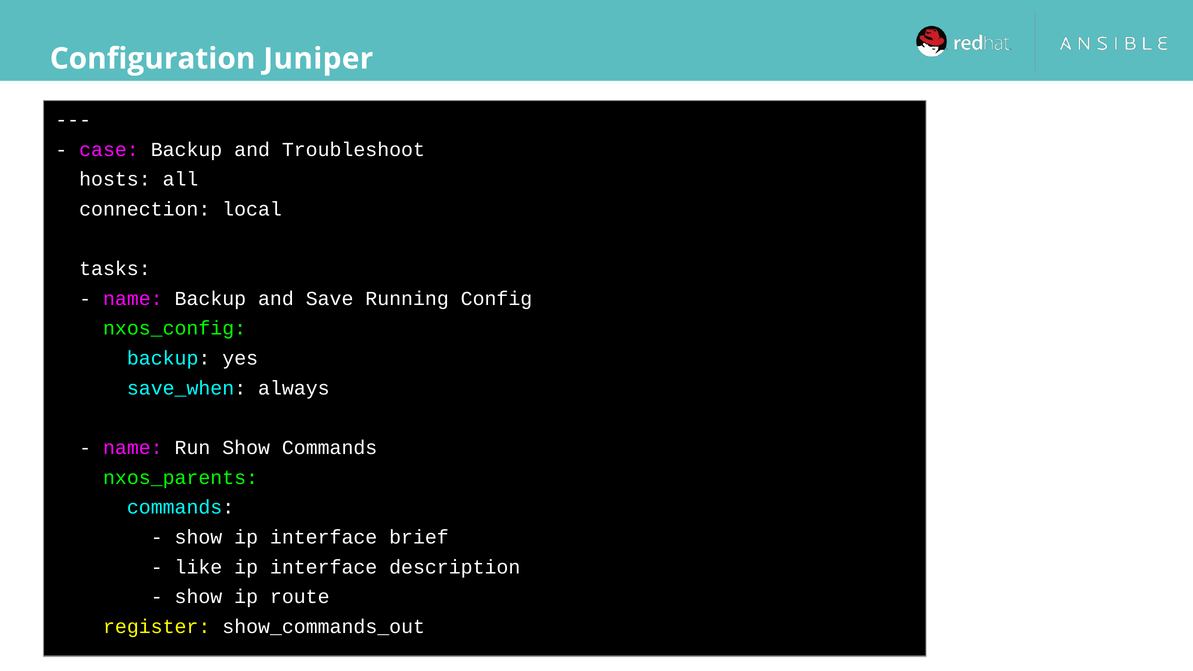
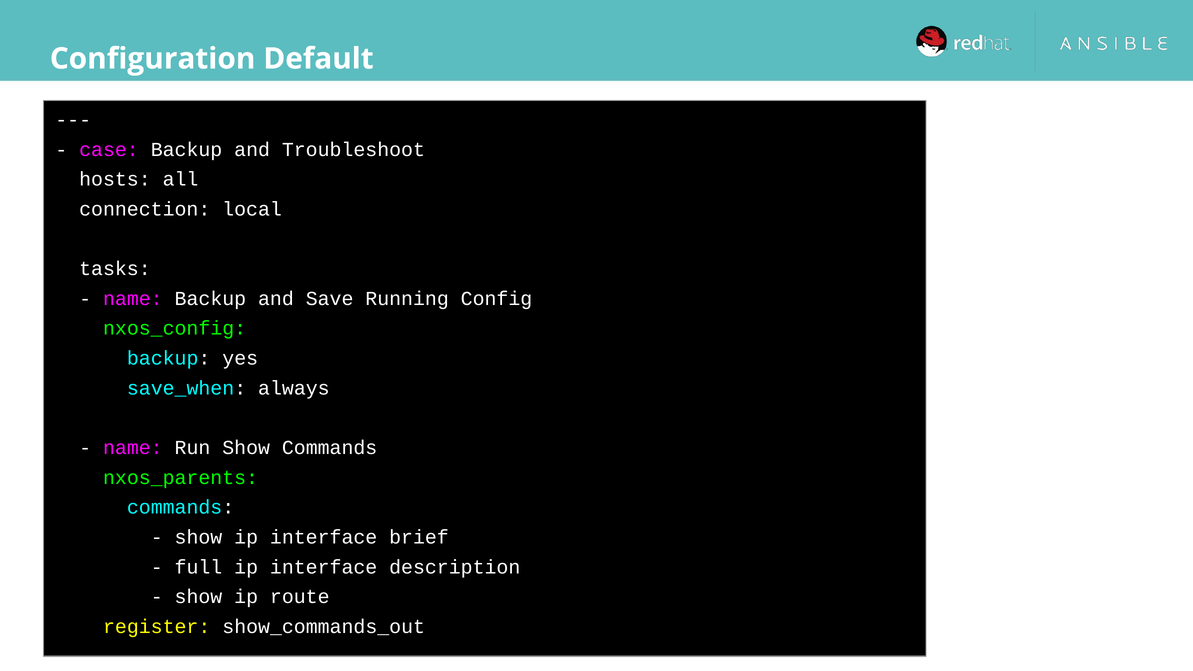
Juniper: Juniper -> Default
like: like -> full
